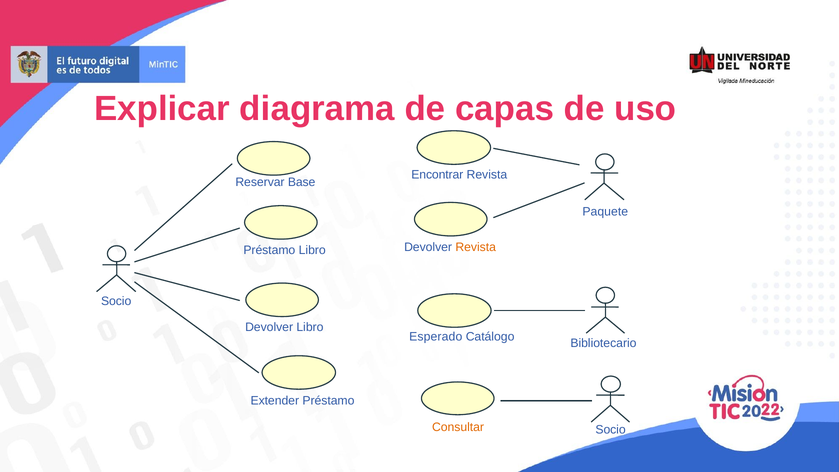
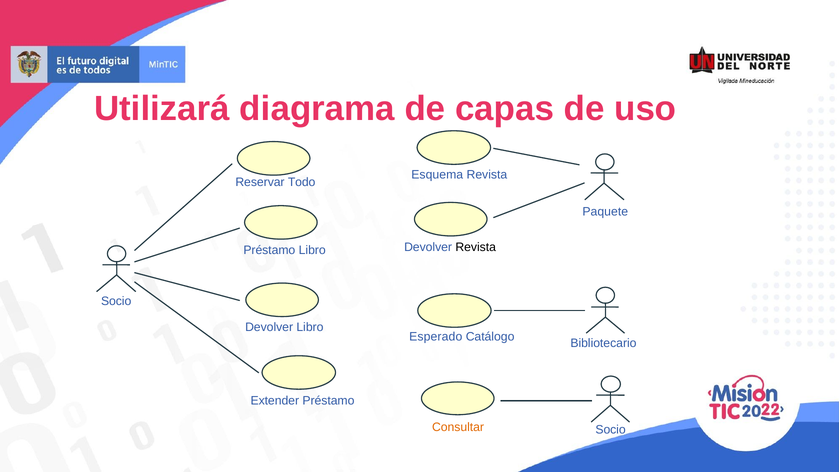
Explicar: Explicar -> Utilizará
Encontrar: Encontrar -> Esquema
Base: Base -> Todo
Revista at (476, 247) colour: orange -> black
